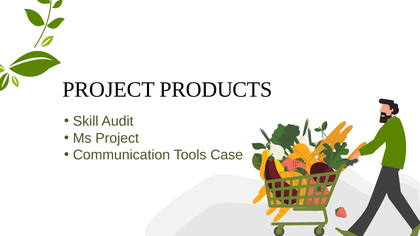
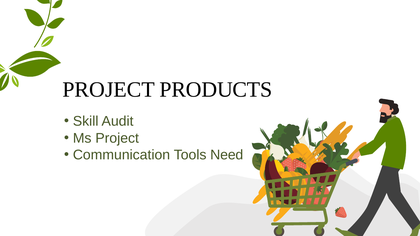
Case: Case -> Need
